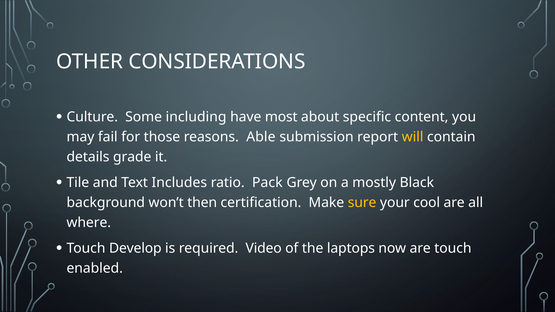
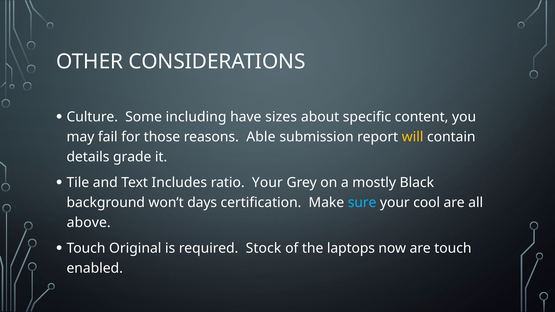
most: most -> sizes
ratio Pack: Pack -> Your
then: then -> days
sure colour: yellow -> light blue
where: where -> above
Develop: Develop -> Original
Video: Video -> Stock
